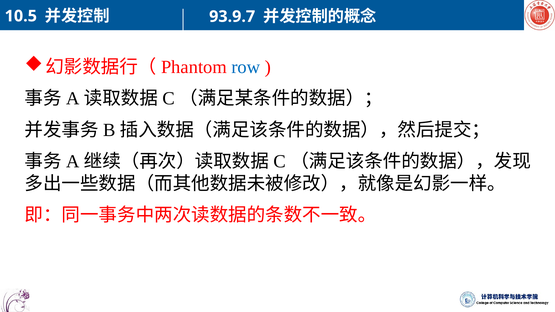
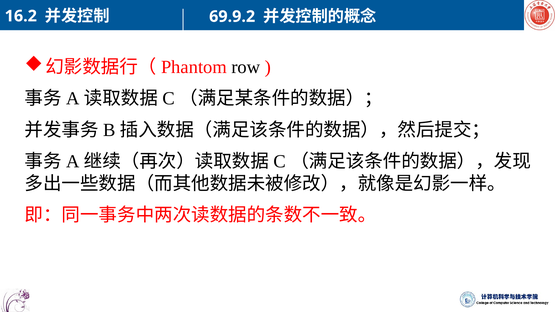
10.5: 10.5 -> 16.2
93.9.7: 93.9.7 -> 69.9.2
row colour: blue -> black
